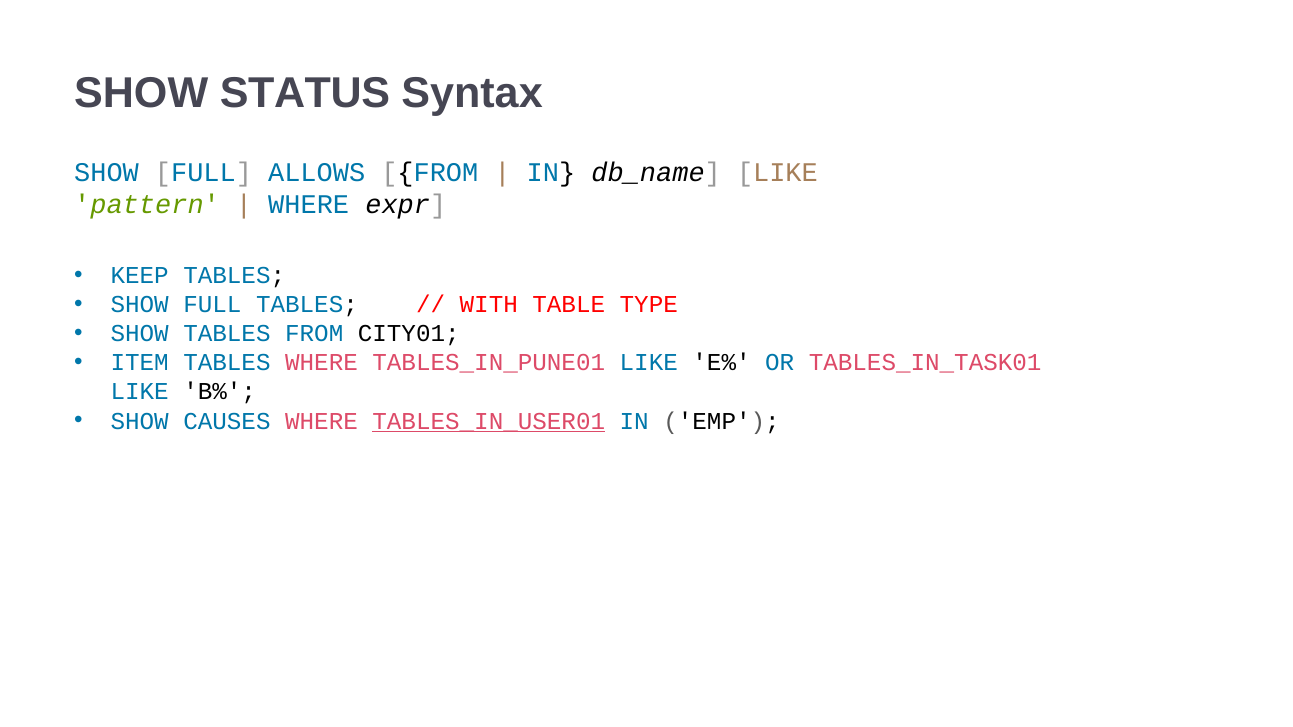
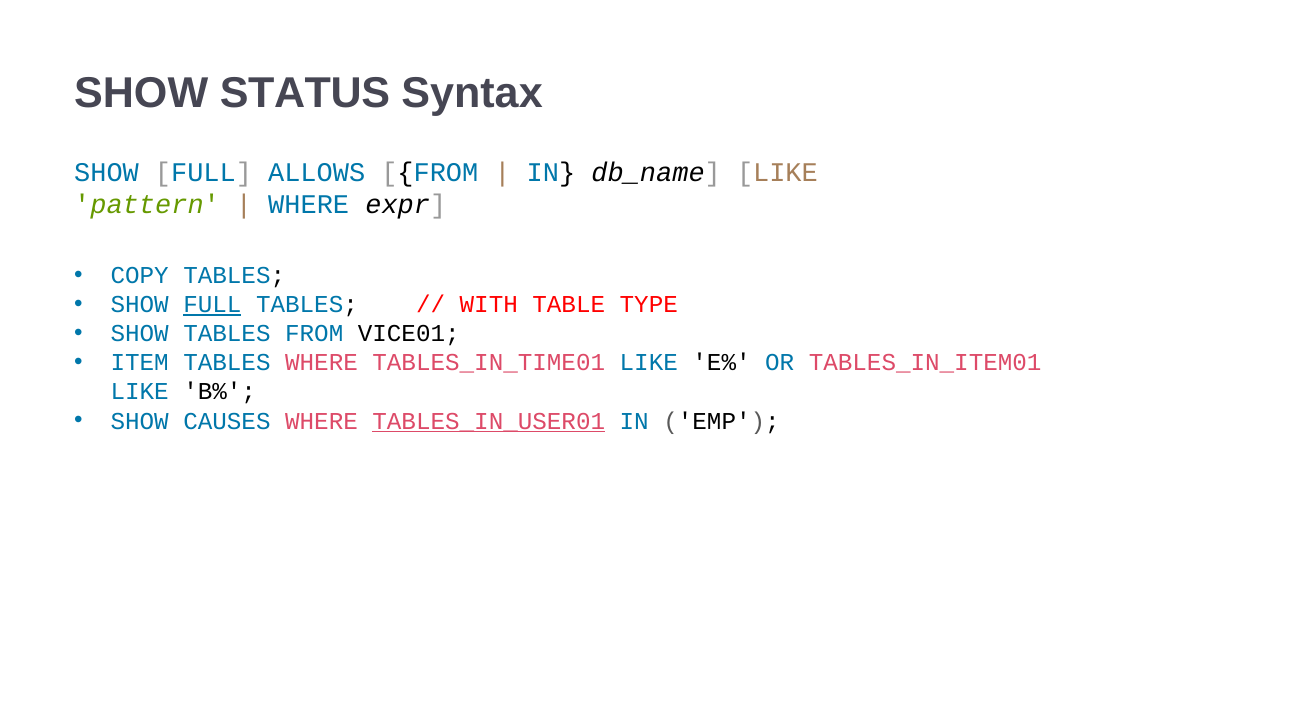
KEEP: KEEP -> COPY
FULL at (212, 305) underline: none -> present
CITY01: CITY01 -> VICE01
TABLES_IN_PUNE01: TABLES_IN_PUNE01 -> TABLES_IN_TIME01
TABLES_IN_TASK01: TABLES_IN_TASK01 -> TABLES_IN_ITEM01
